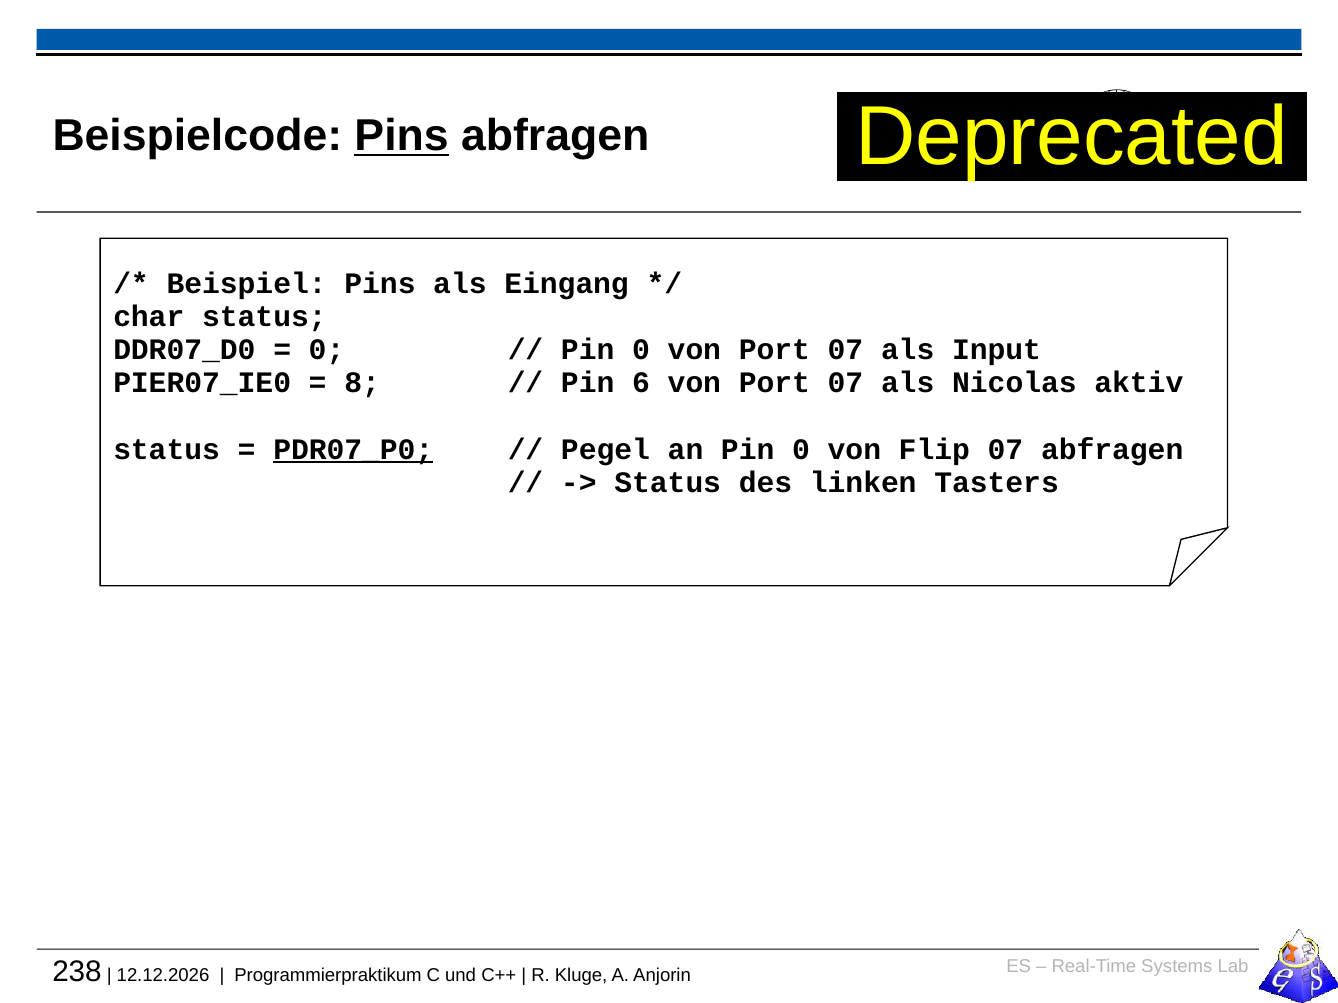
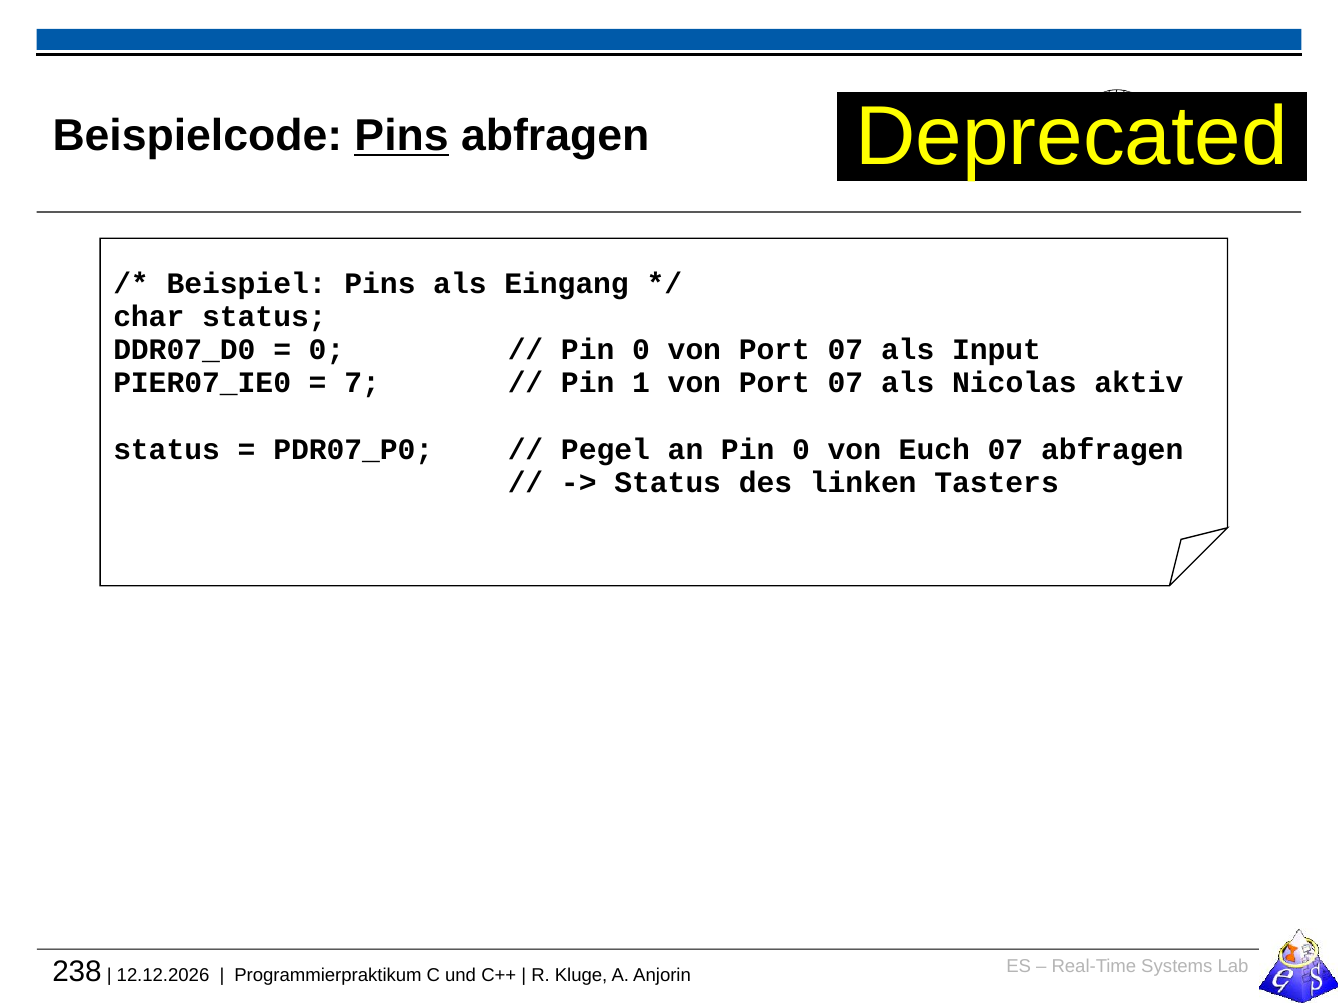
8: 8 -> 7
6: 6 -> 1
PDR07_P0 underline: present -> none
Flip: Flip -> Euch
